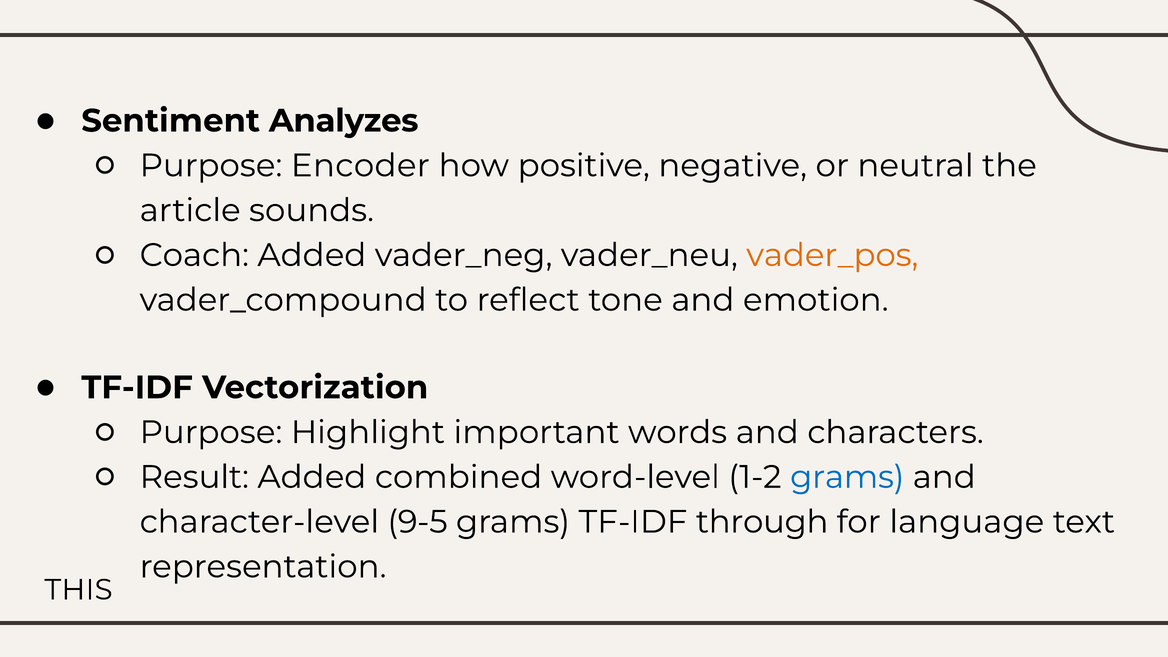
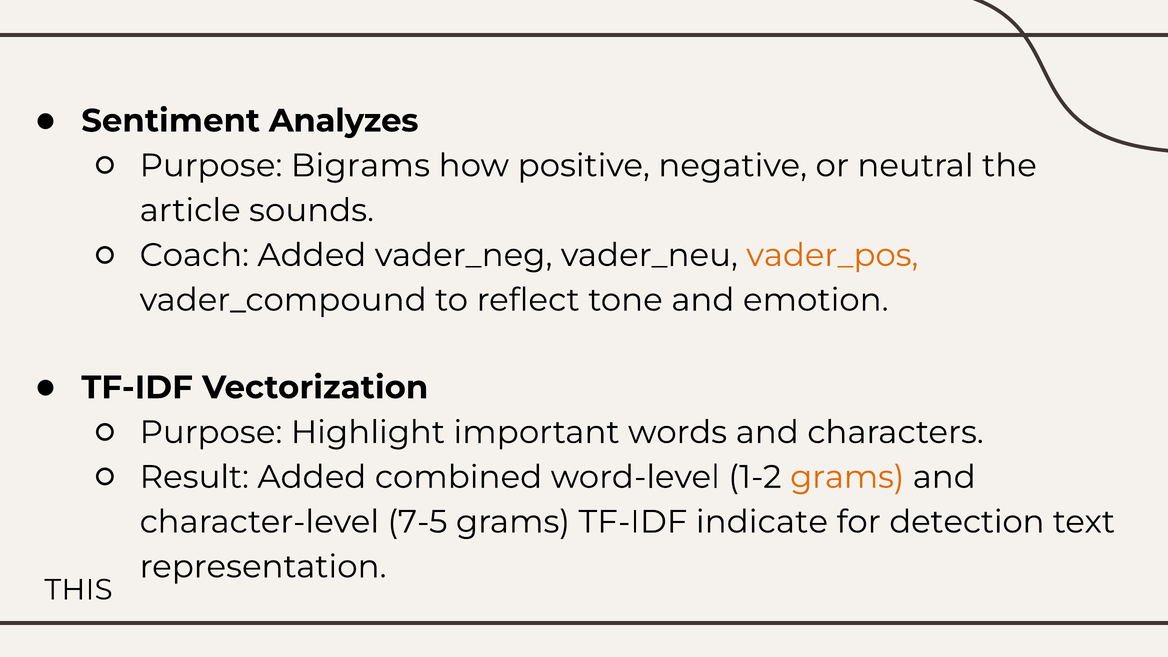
Encoder: Encoder -> Bigrams
grams at (847, 477) colour: blue -> orange
9-5: 9-5 -> 7-5
through: through -> indicate
language: language -> detection
